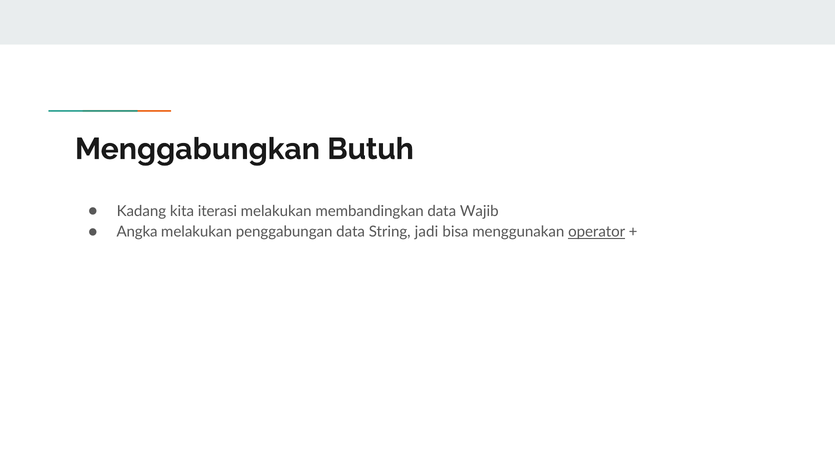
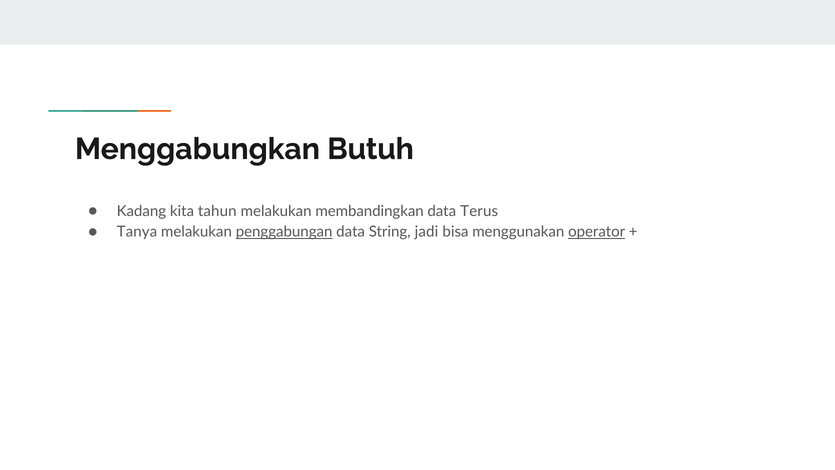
iterasi: iterasi -> tahun
Wajib: Wajib -> Terus
Angka: Angka -> Tanya
penggabungan underline: none -> present
